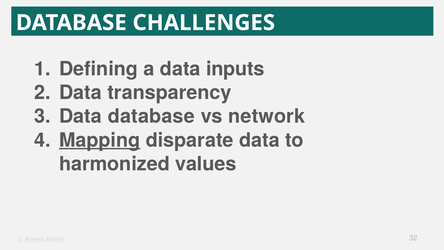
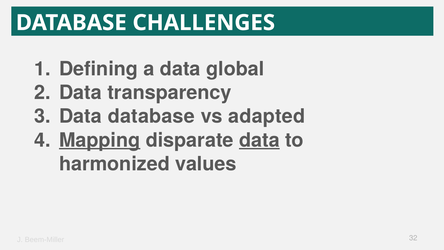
inputs: inputs -> global
network: network -> adapted
data at (259, 140) underline: none -> present
